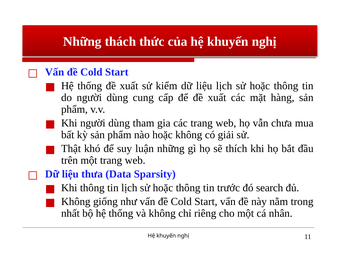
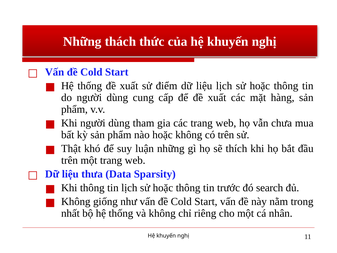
kiểm: kiểm -> điểm
có giải: giải -> trên
